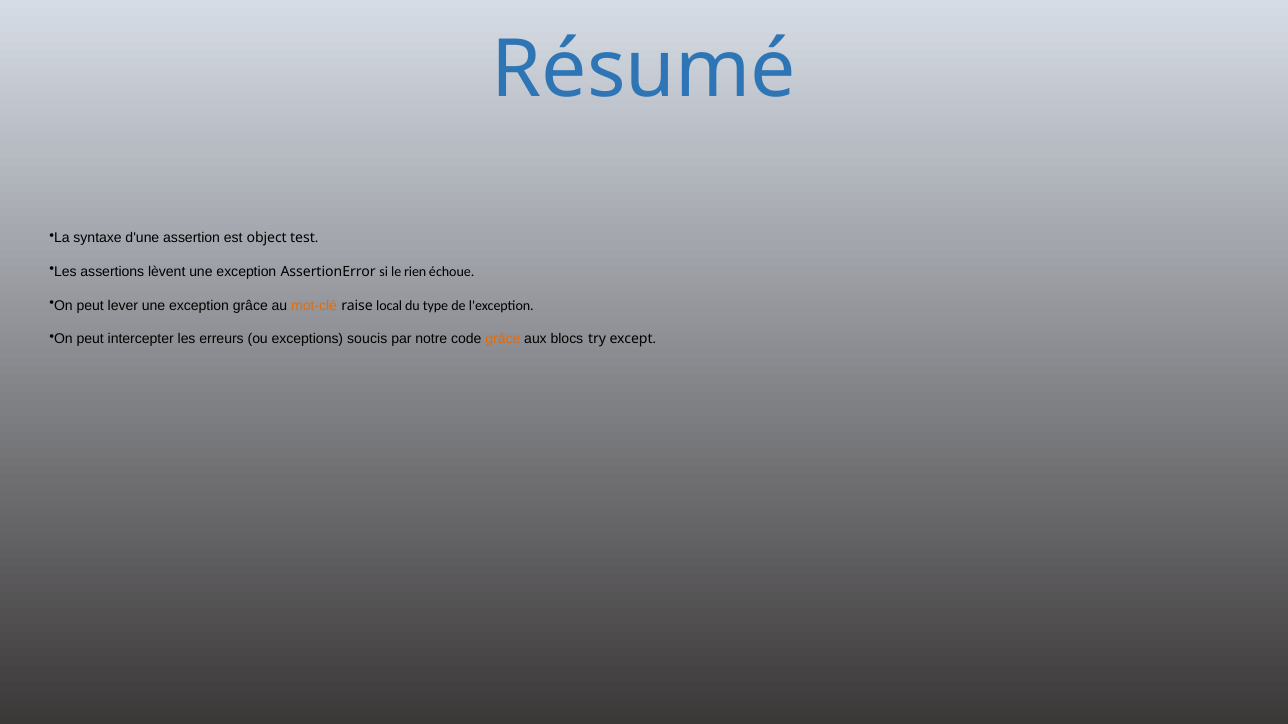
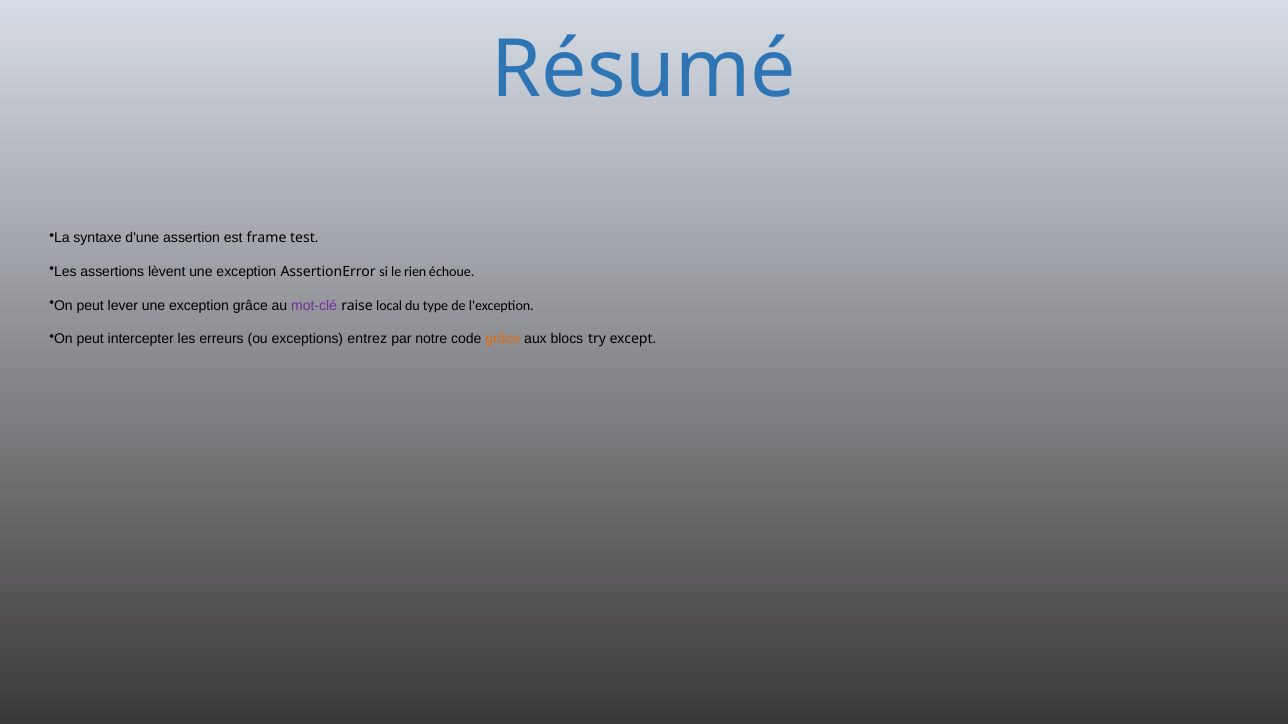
object: object -> frame
mot-clé colour: orange -> purple
soucis: soucis -> entrez
